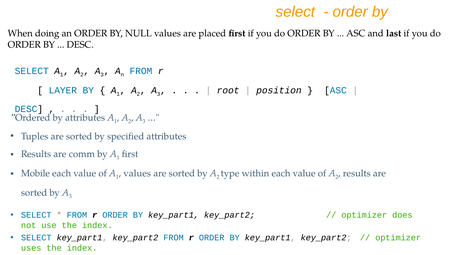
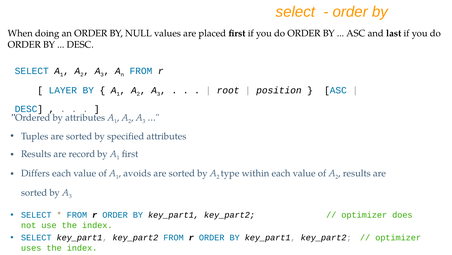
comm: comm -> record
Mobile: Mobile -> Differs
values at (137, 173): values -> avoids
